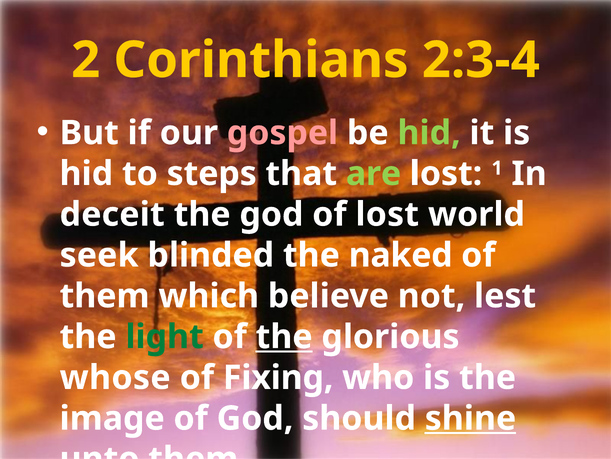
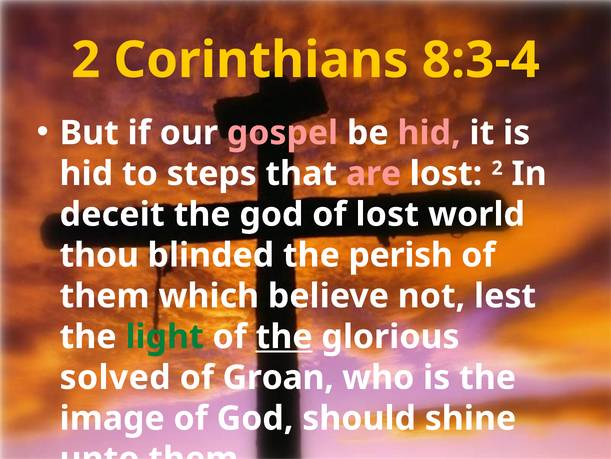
2:3-4: 2:3-4 -> 8:3-4
hid at (429, 133) colour: light green -> pink
are colour: light green -> pink
lost 1: 1 -> 2
seek: seek -> thou
naked: naked -> perish
whose: whose -> solved
Fixing: Fixing -> Groan
shine underline: present -> none
